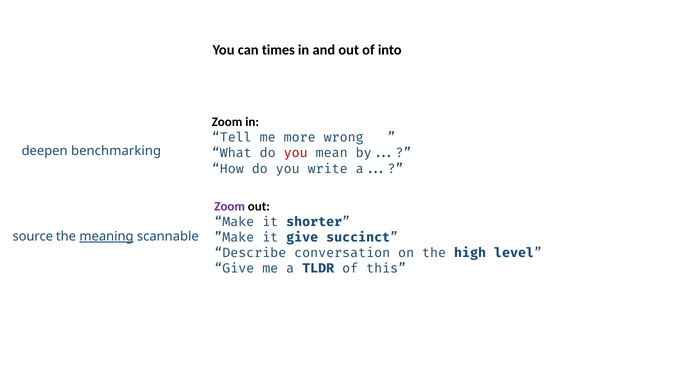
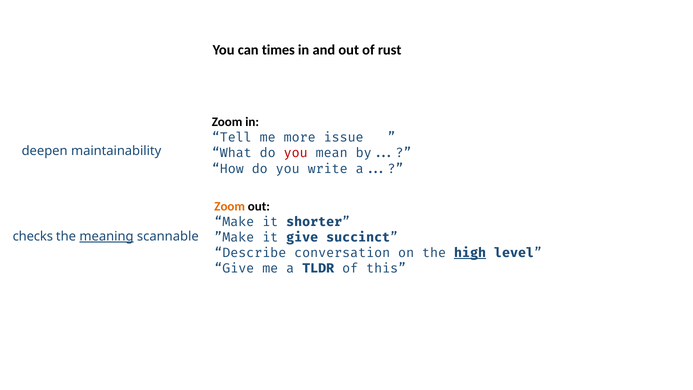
into: into -> rust
wrong: wrong -> issue
benchmarking: benchmarking -> maintainability
Zoom at (230, 206) colour: purple -> orange
source: source -> checks
high underline: none -> present
